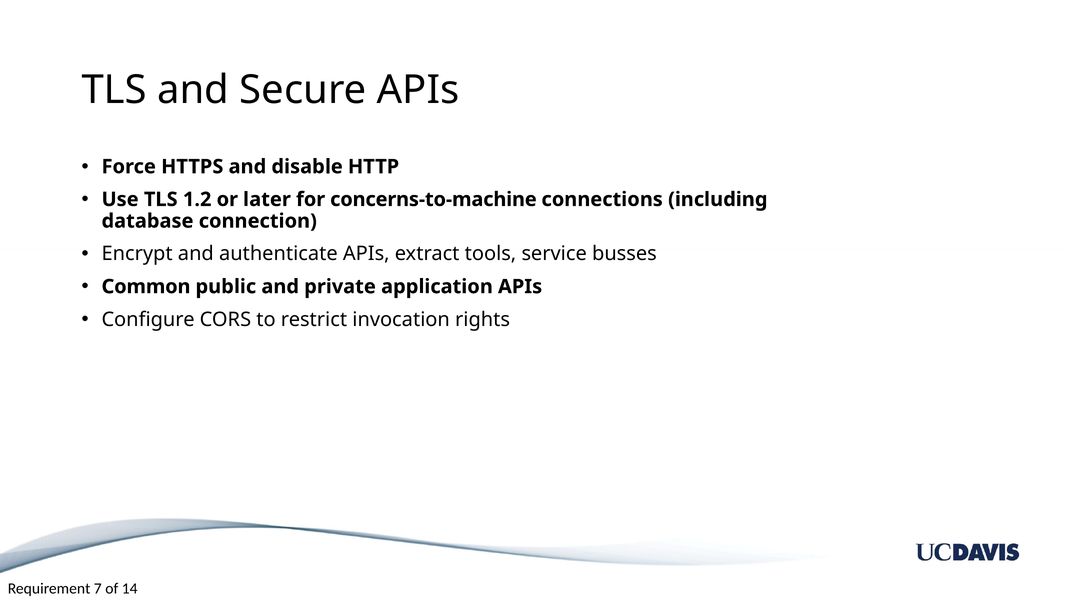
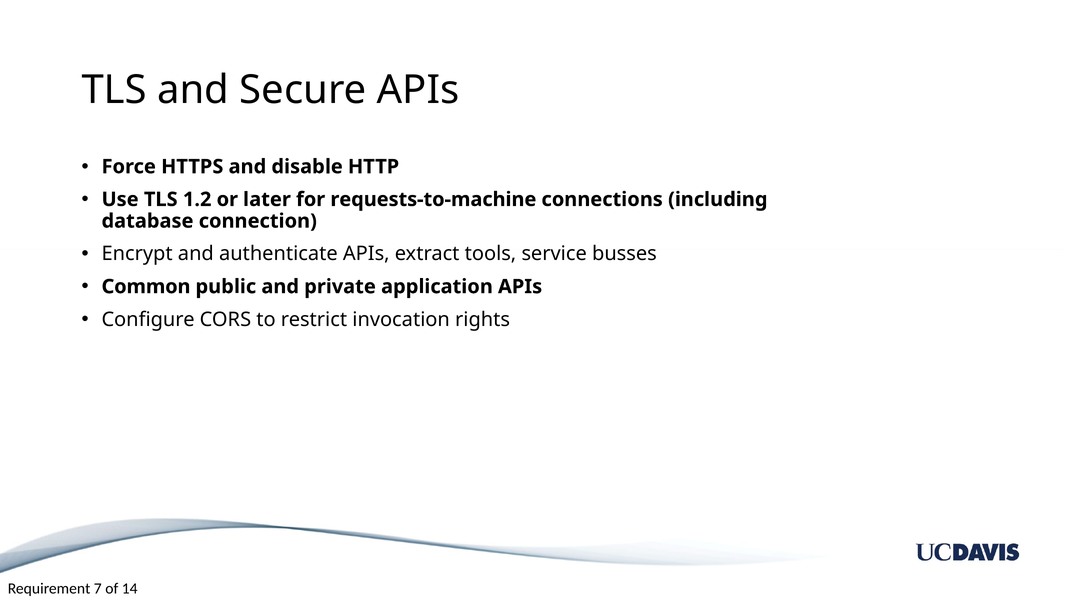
concerns-to-machine: concerns-to-machine -> requests-to-machine
